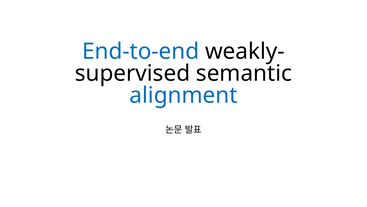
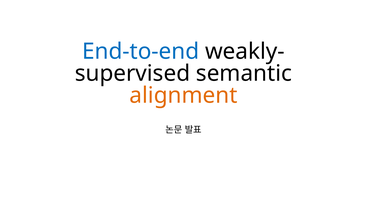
alignment colour: blue -> orange
